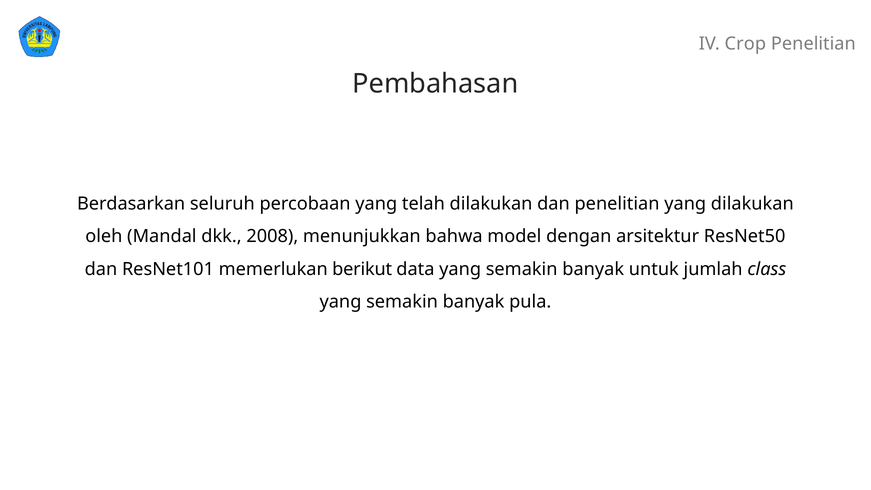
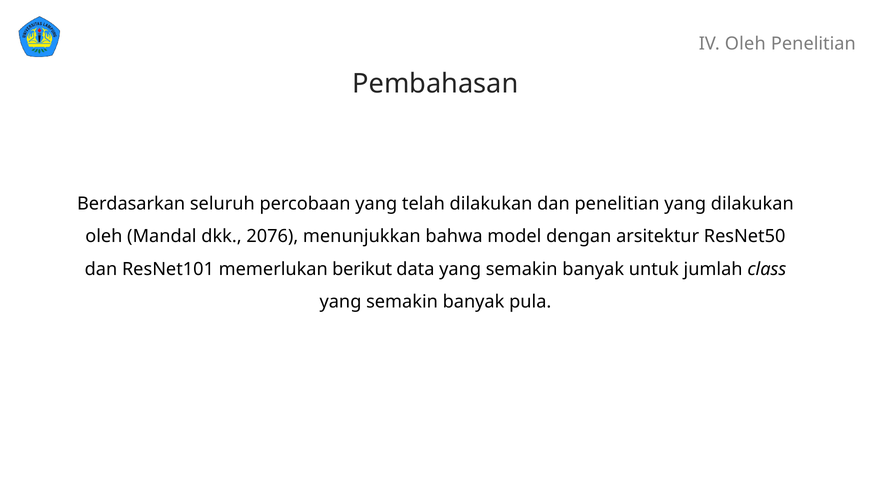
IV Crop: Crop -> Oleh
2008: 2008 -> 2076
